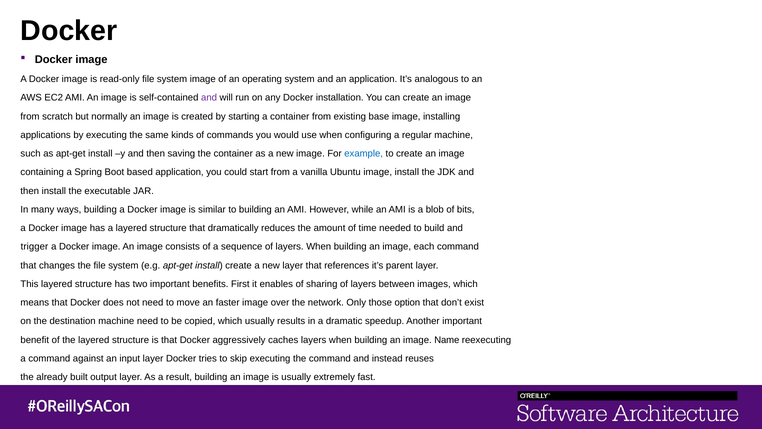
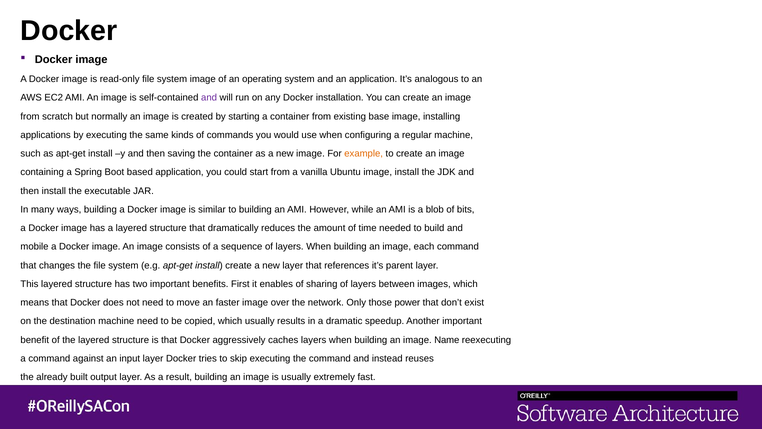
example colour: blue -> orange
trigger: trigger -> mobile
option: option -> power
